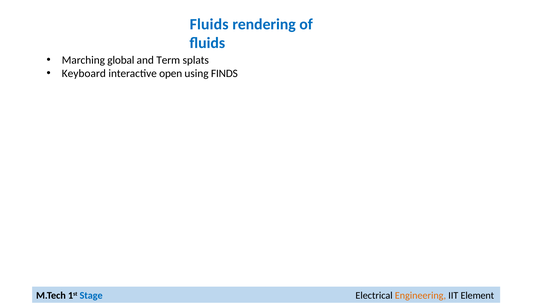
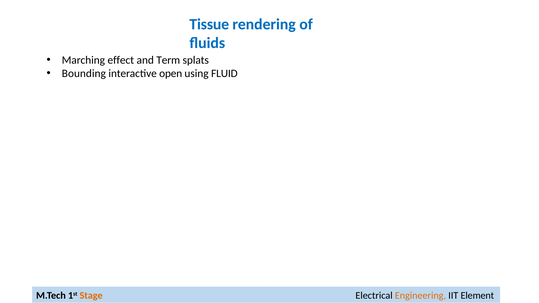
Fluids at (209, 24): Fluids -> Tissue
global: global -> effect
Keyboard: Keyboard -> Bounding
FINDS: FINDS -> FLUID
Stage colour: blue -> orange
